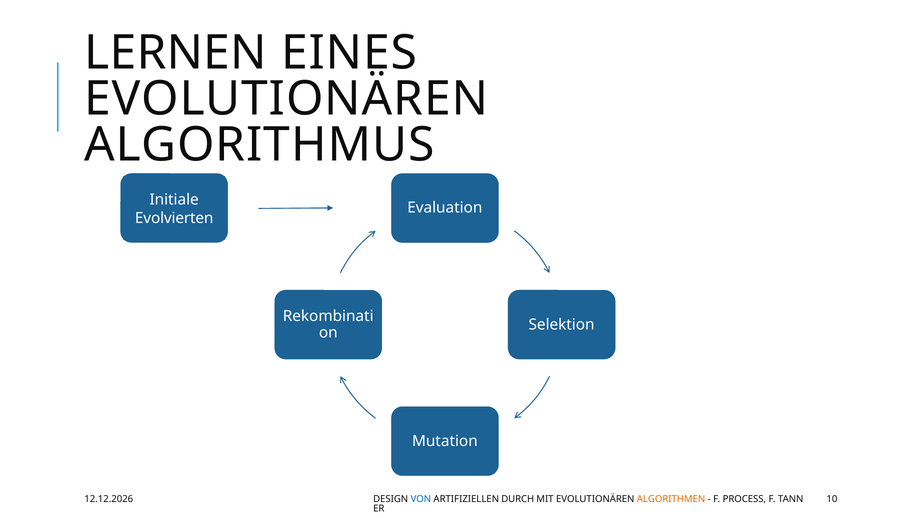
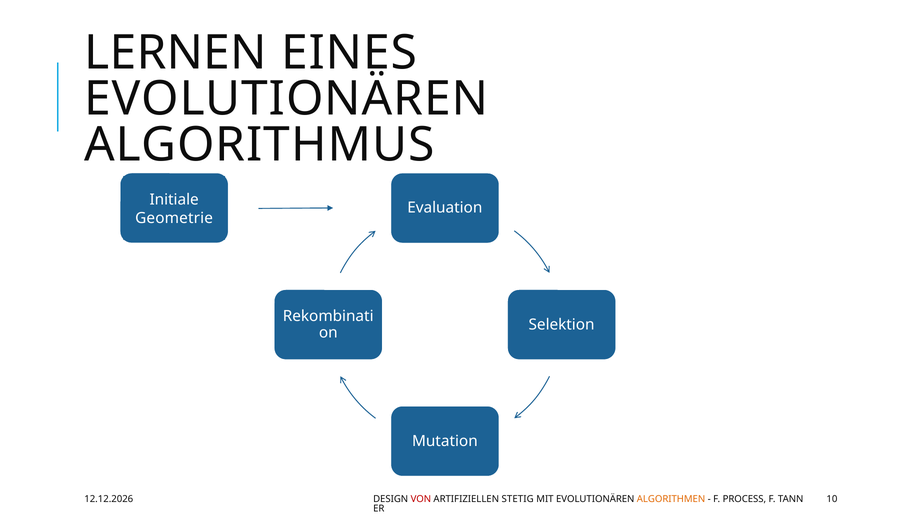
Evolvierten: Evolvierten -> Geometrie
VON colour: blue -> red
DURCH: DURCH -> STETIG
